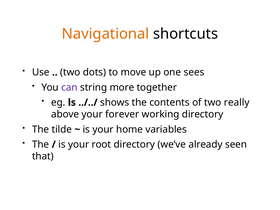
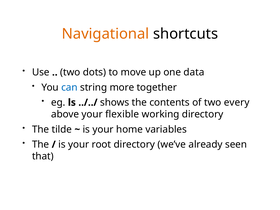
sees: sees -> data
can colour: purple -> blue
really: really -> every
forever: forever -> flexible
